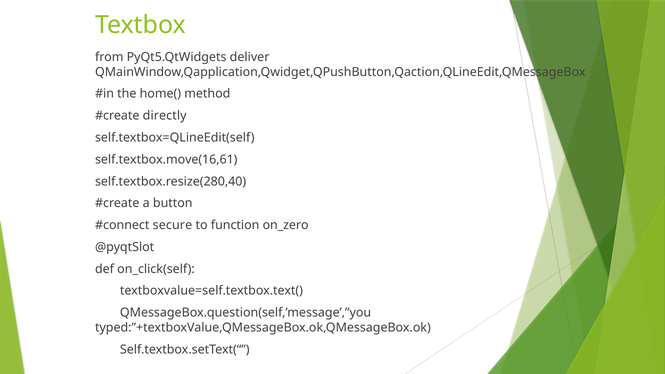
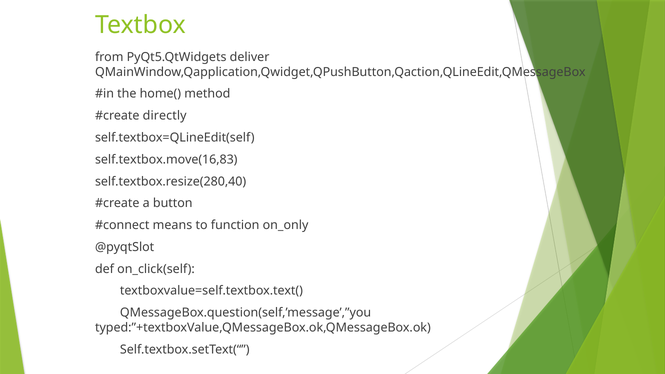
self.textbox.move(16,61: self.textbox.move(16,61 -> self.textbox.move(16,83
secure: secure -> means
on_zero: on_zero -> on_only
